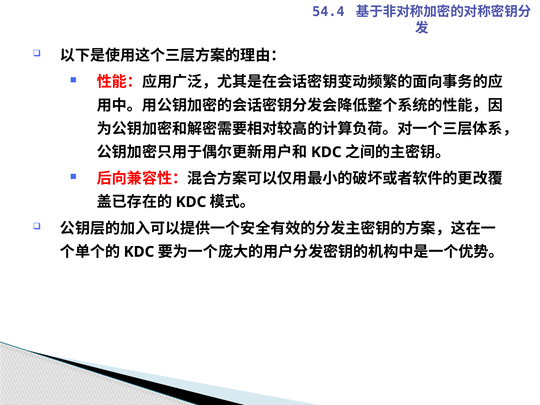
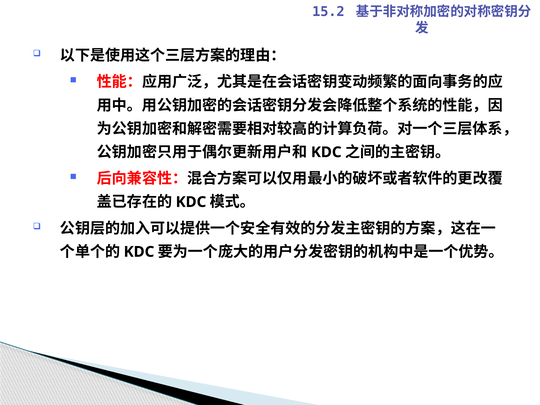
54.4: 54.4 -> 15.2
